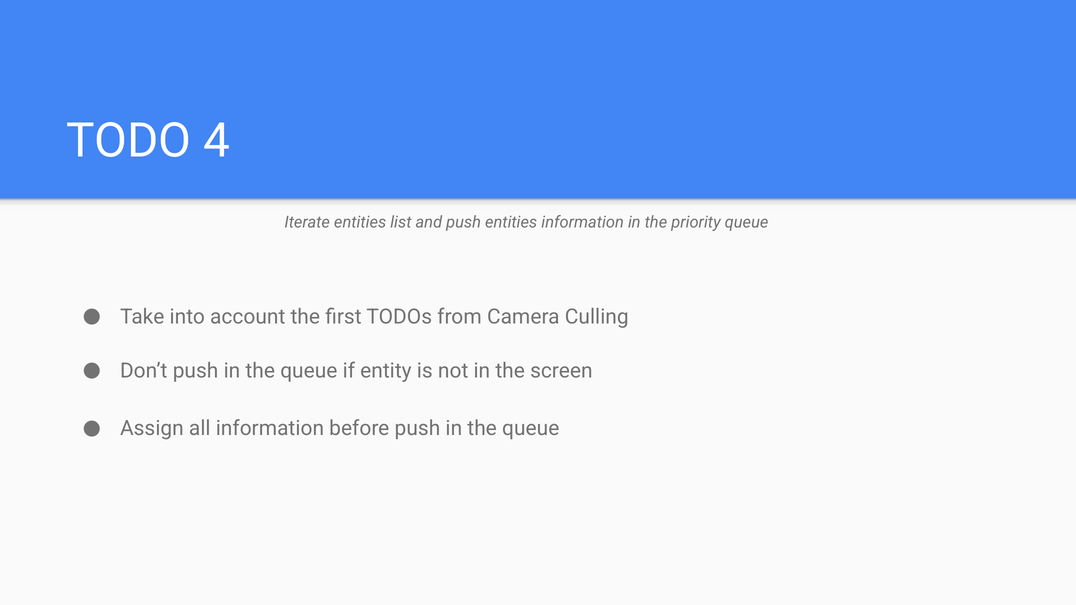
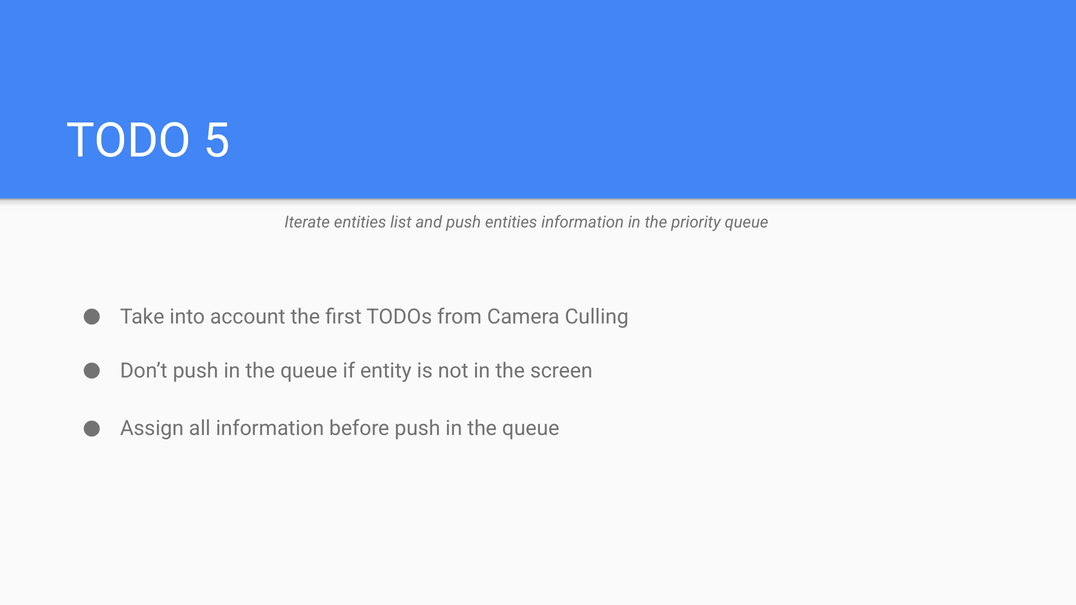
4: 4 -> 5
